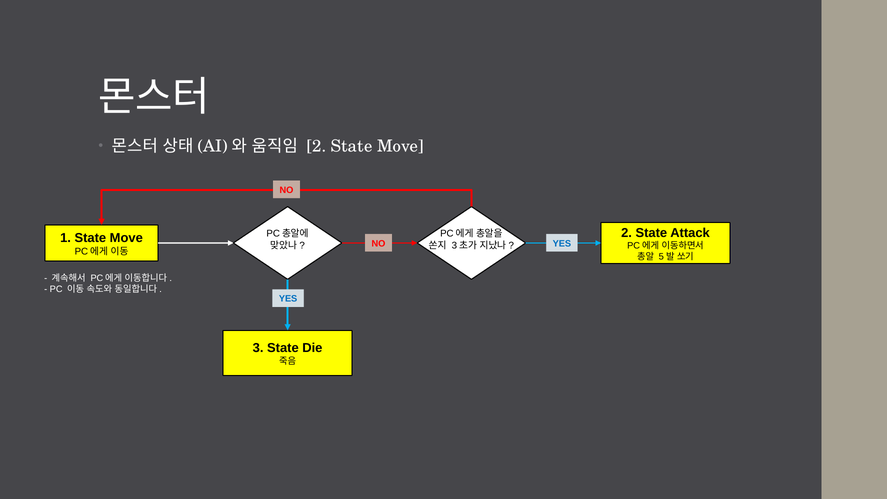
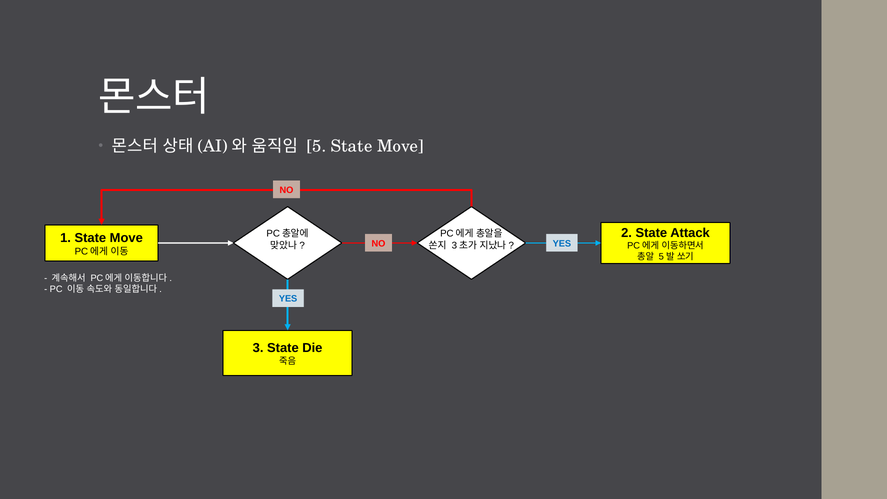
2 at (317, 146): 2 -> 5
